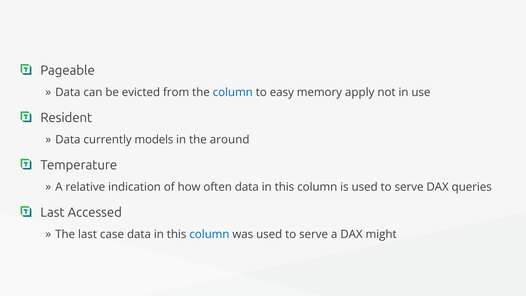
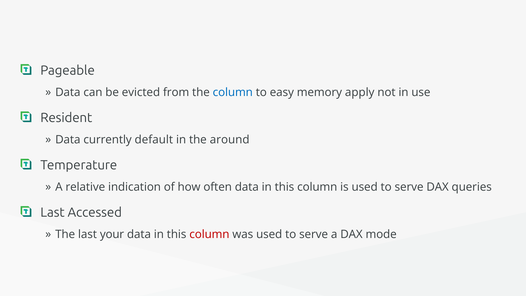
models: models -> default
case: case -> your
column at (209, 234) colour: blue -> red
might: might -> mode
